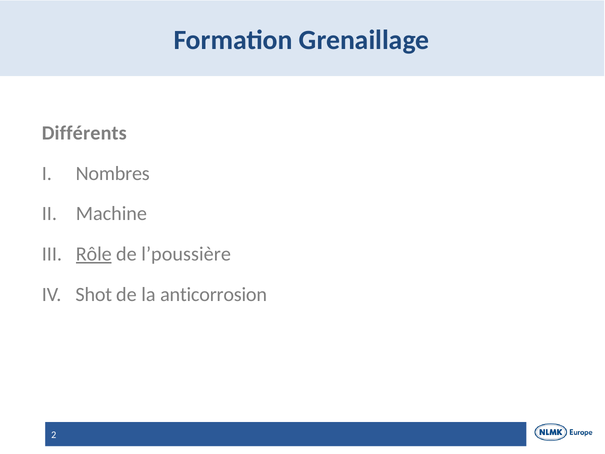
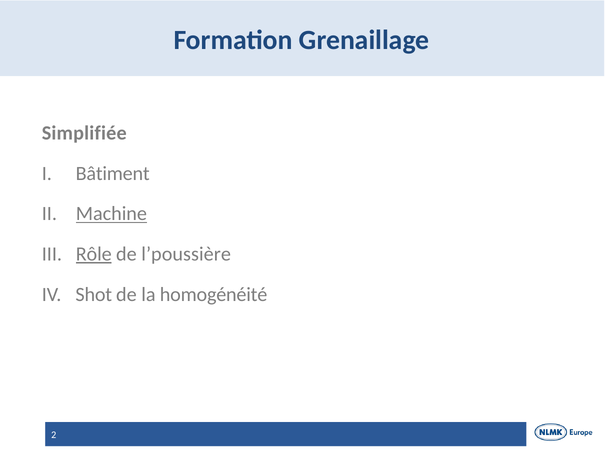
Différents: Différents -> Simplifiée
Nombres: Nombres -> Bâtiment
Machine underline: none -> present
anticorrosion: anticorrosion -> homogénéité
